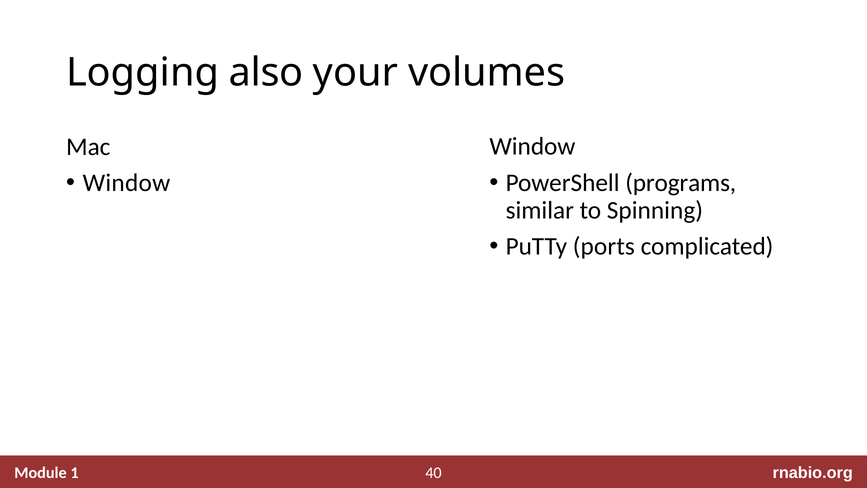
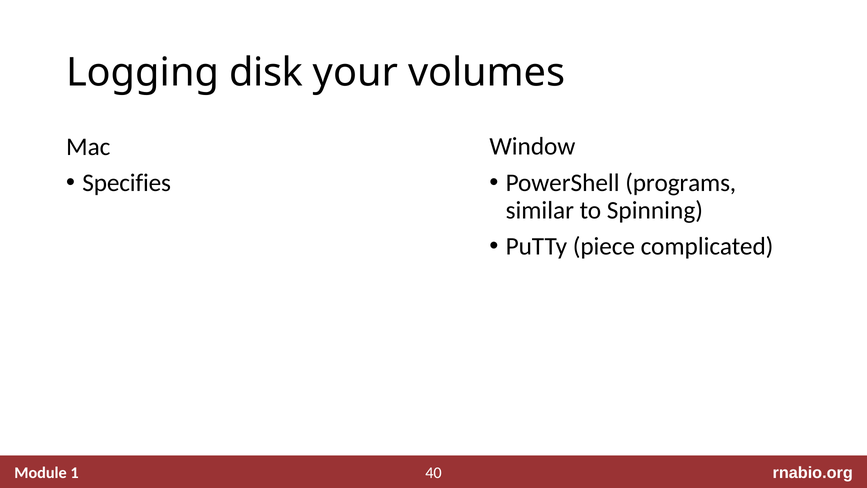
also: also -> disk
Window at (126, 183): Window -> Specifies
ports: ports -> piece
